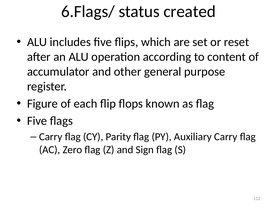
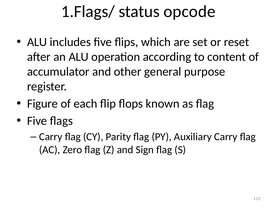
6.Flags/: 6.Flags/ -> 1.Flags/
created: created -> opcode
